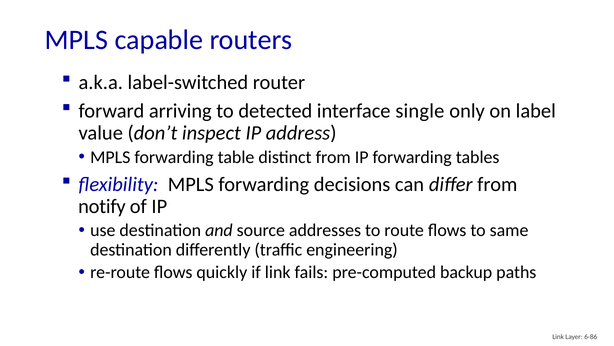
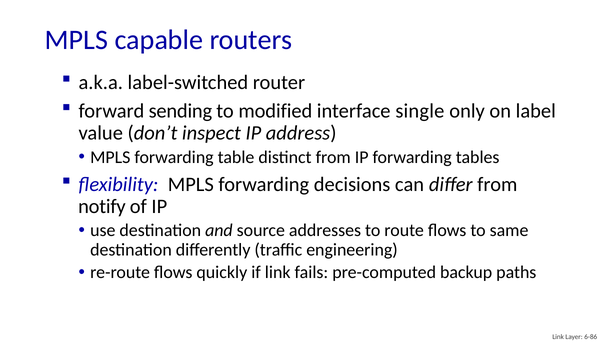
arriving: arriving -> sending
detected: detected -> modified
